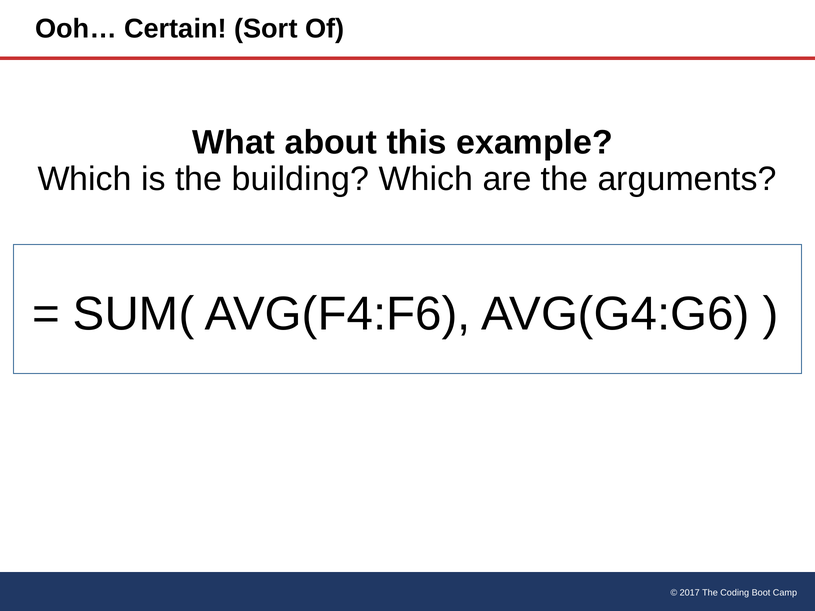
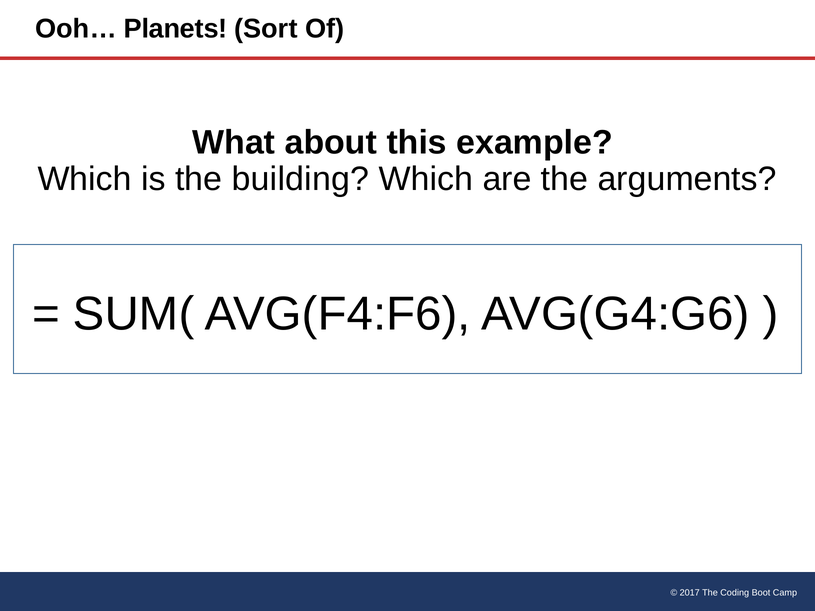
Certain: Certain -> Planets
